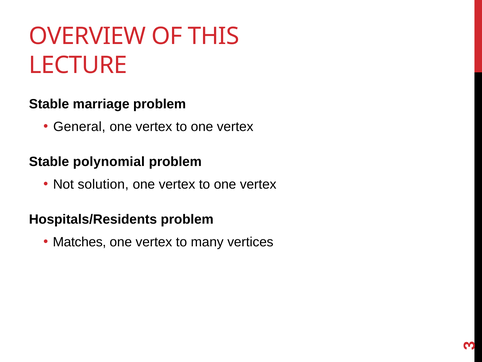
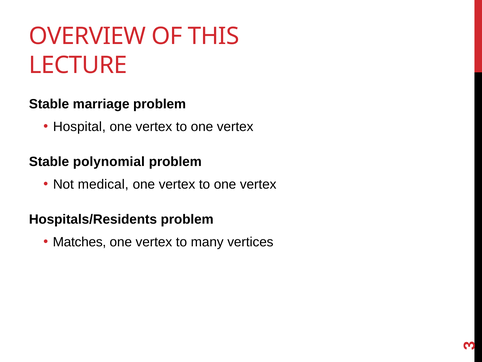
General: General -> Hospital
solution: solution -> medical
